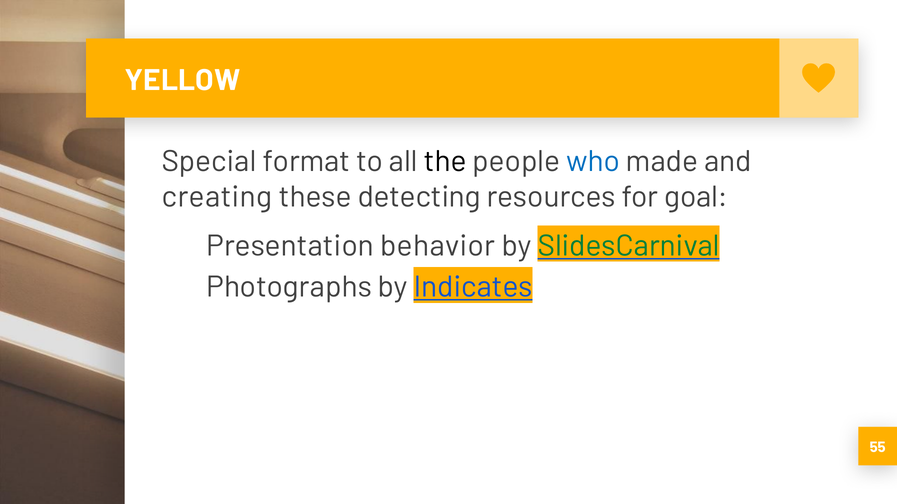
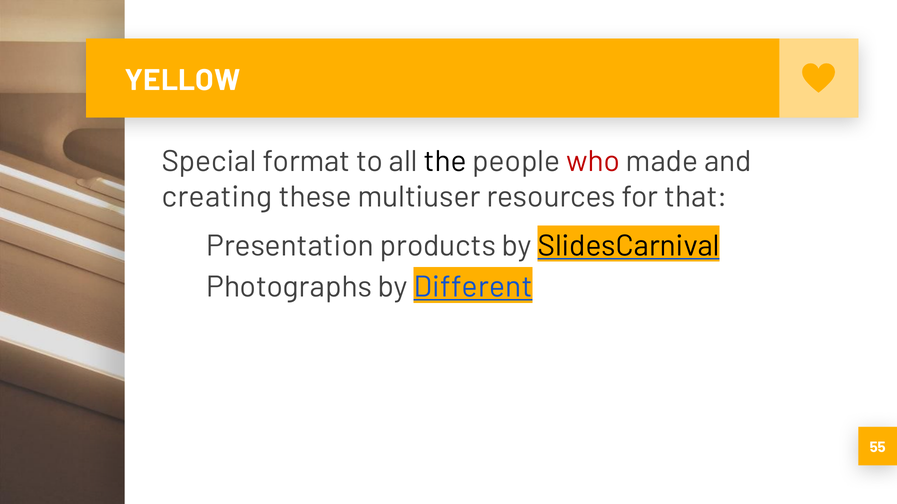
who colour: blue -> red
detecting: detecting -> multiuser
goal: goal -> that
behavior: behavior -> products
SlidesCarnival colour: green -> black
Indicates: Indicates -> Different
